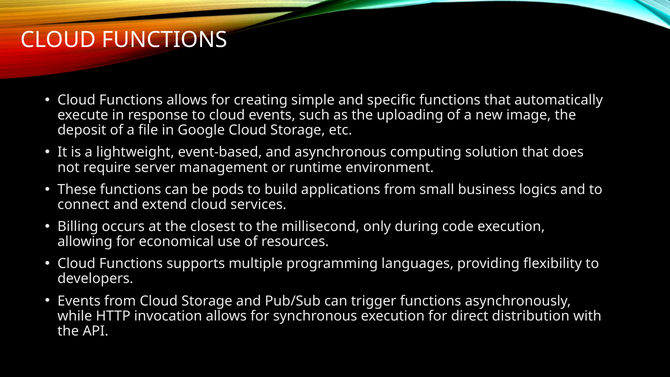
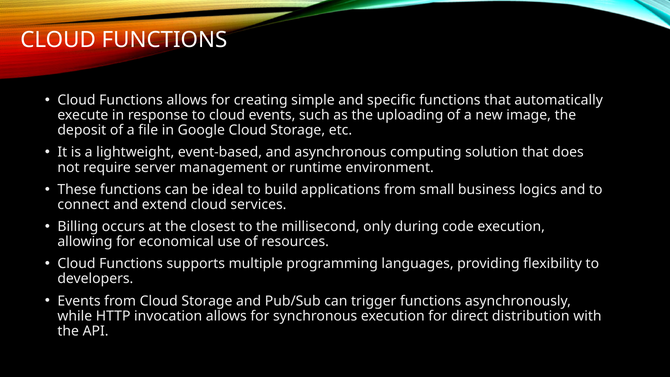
pods: pods -> ideal
